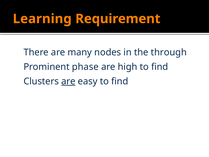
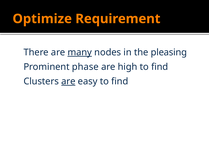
Learning: Learning -> Optimize
many underline: none -> present
through: through -> pleasing
